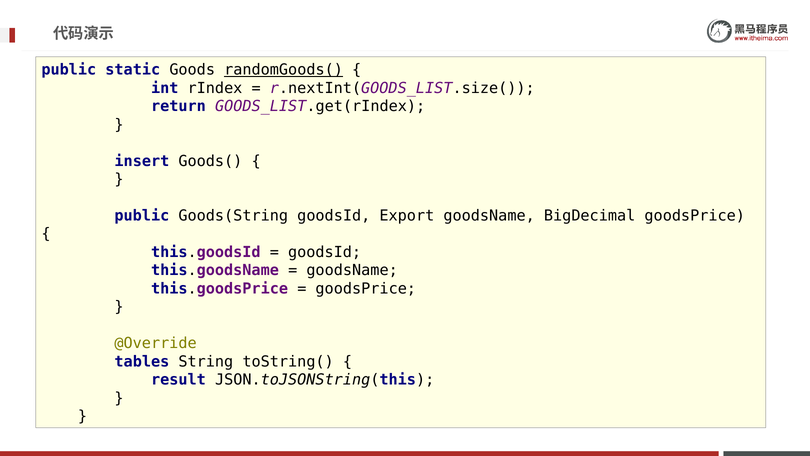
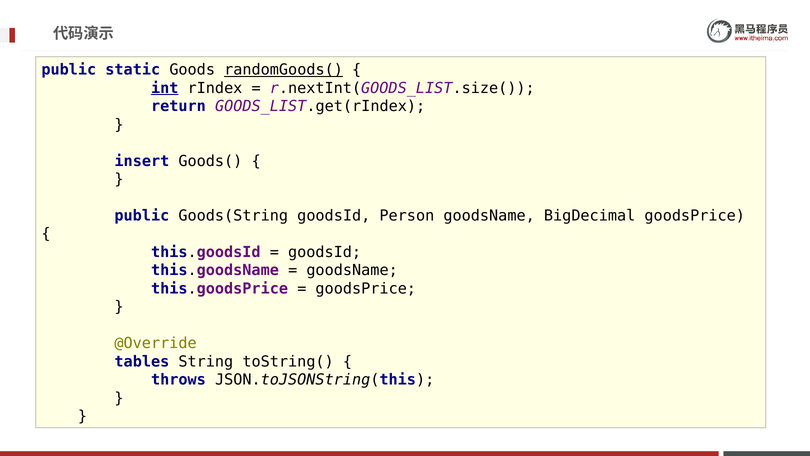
int underline: none -> present
Export: Export -> Person
result: result -> throws
